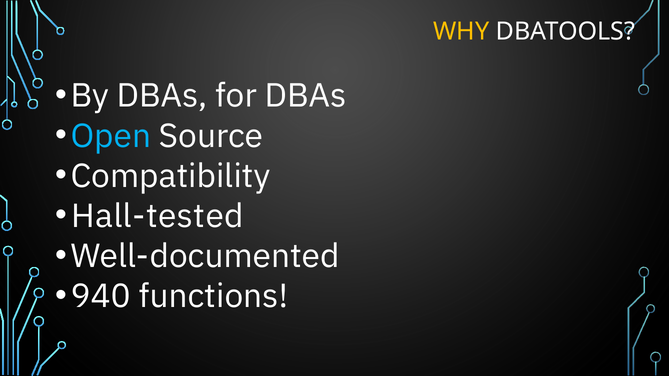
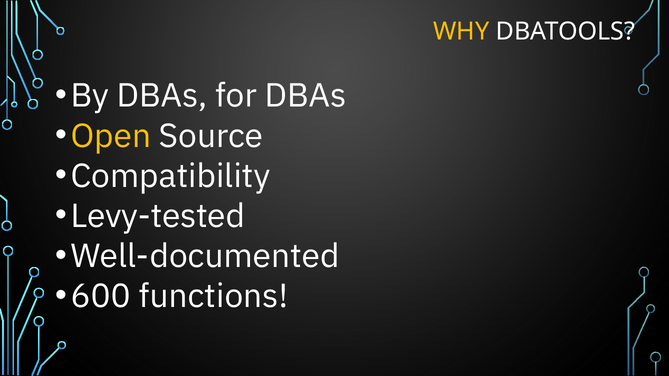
Open colour: light blue -> yellow
Hall-tested: Hall-tested -> Levy-tested
940: 940 -> 600
